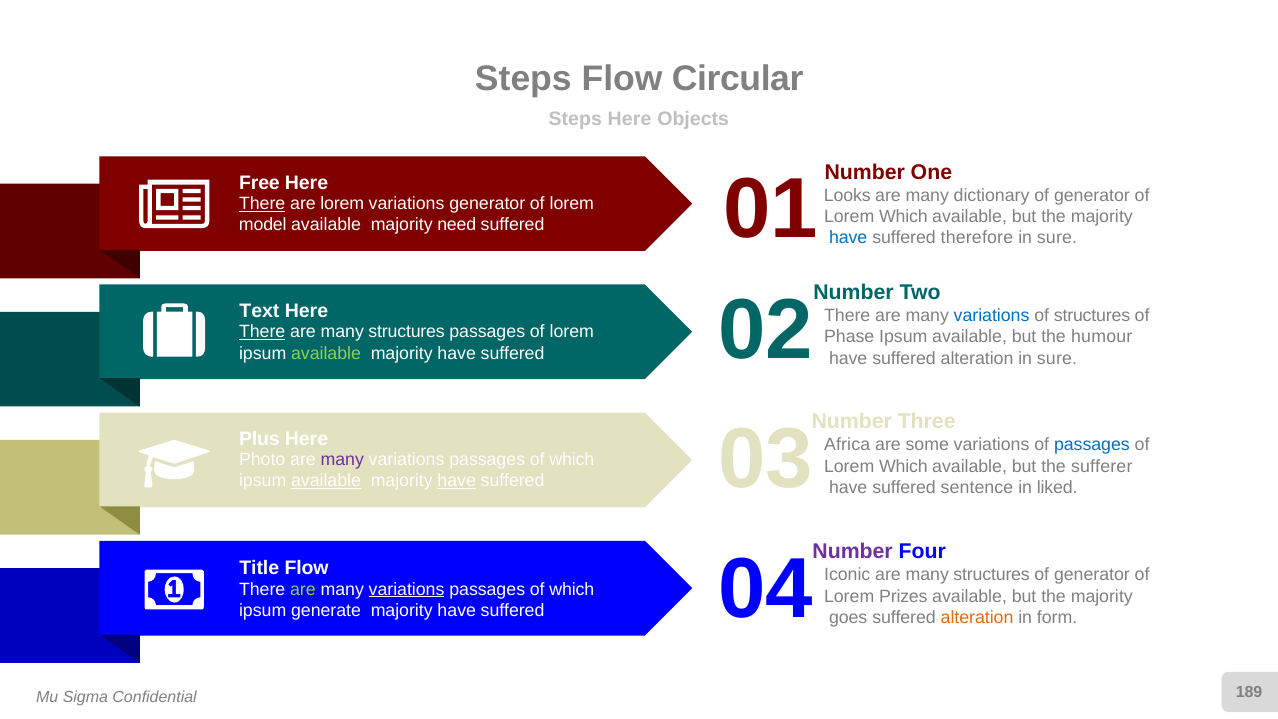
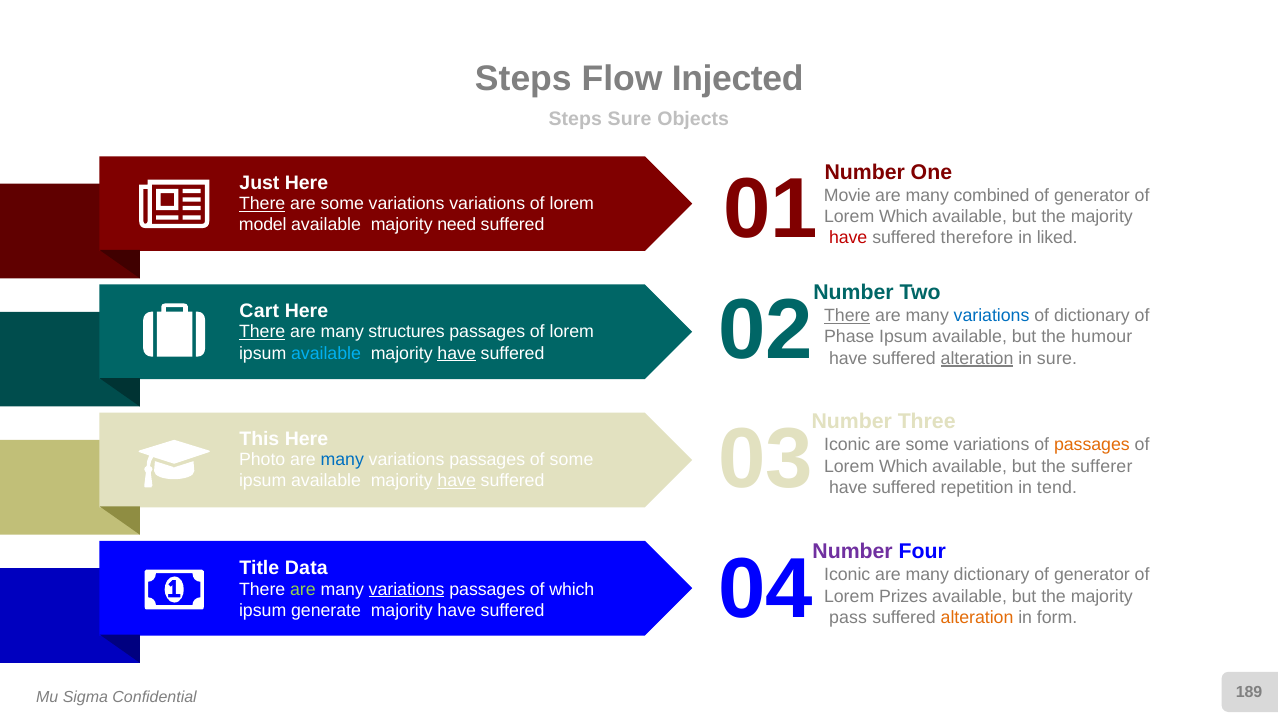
Circular: Circular -> Injected
Steps Here: Here -> Sure
Free: Free -> Just
Looks: Looks -> Movie
dictionary: dictionary -> combined
lorem at (342, 204): lorem -> some
variations generator: generator -> variations
have at (848, 238) colour: blue -> red
sure at (1057, 238): sure -> liked
Text: Text -> Cart
There at (847, 316) underline: none -> present
of structures: structures -> dictionary
available at (326, 353) colour: light green -> light blue
have at (457, 353) underline: none -> present
alteration at (977, 358) underline: none -> present
Plus: Plus -> This
Africa at (847, 445): Africa -> Iconic
passages at (1092, 445) colour: blue -> orange
many at (342, 460) colour: purple -> blue
which at (572, 460): which -> some
available at (326, 481) underline: present -> none
sentence: sentence -> repetition
liked: liked -> tend
Title Flow: Flow -> Data
structures at (992, 575): structures -> dictionary
goes: goes -> pass
